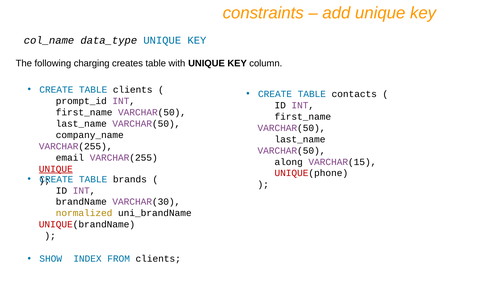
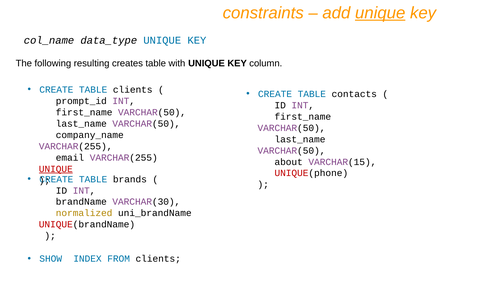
unique at (380, 13) underline: none -> present
charging: charging -> resulting
along: along -> about
